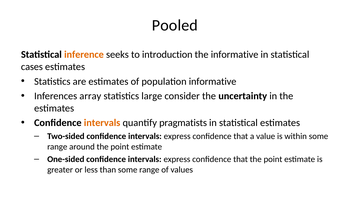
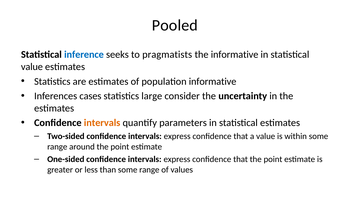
inference colour: orange -> blue
introduction: introduction -> pragmatists
cases at (32, 67): cases -> value
array: array -> cases
pragmatists: pragmatists -> parameters
